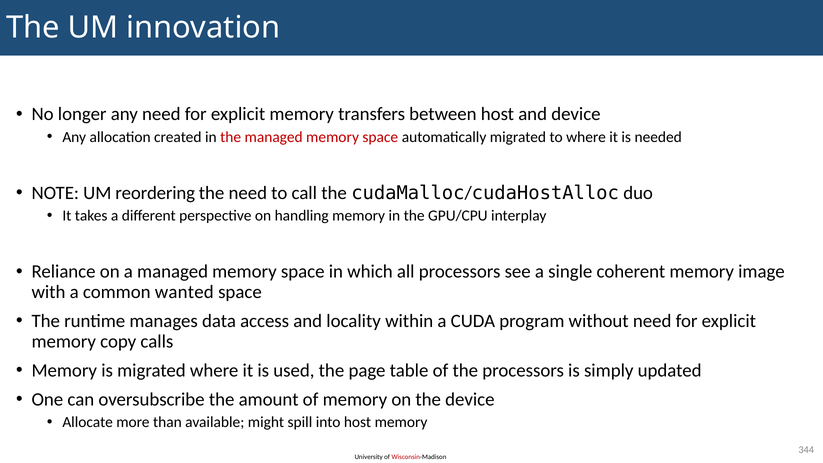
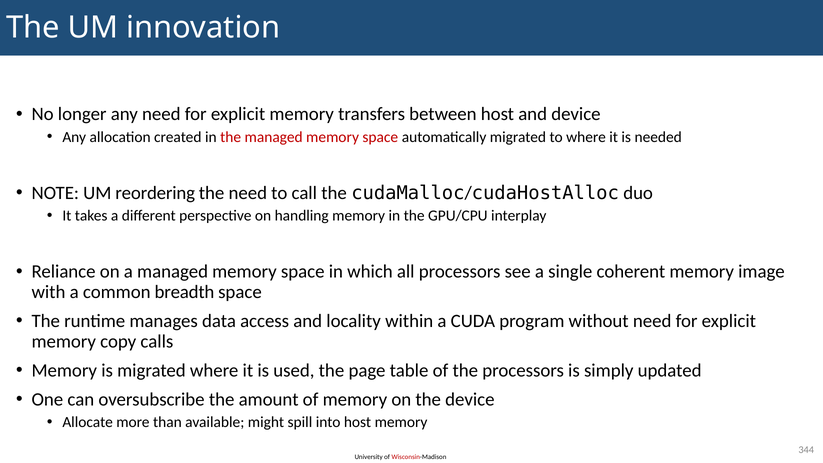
wanted: wanted -> breadth
